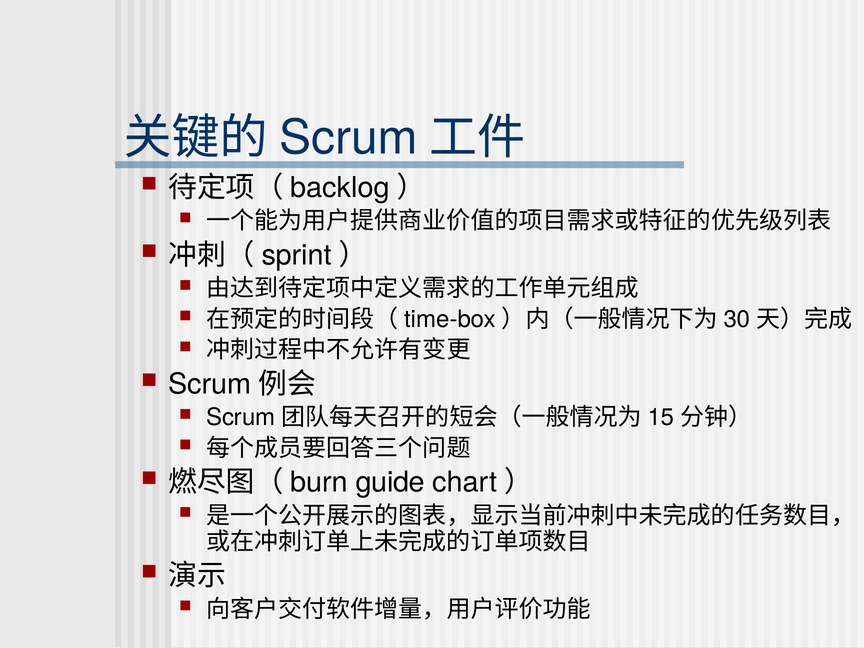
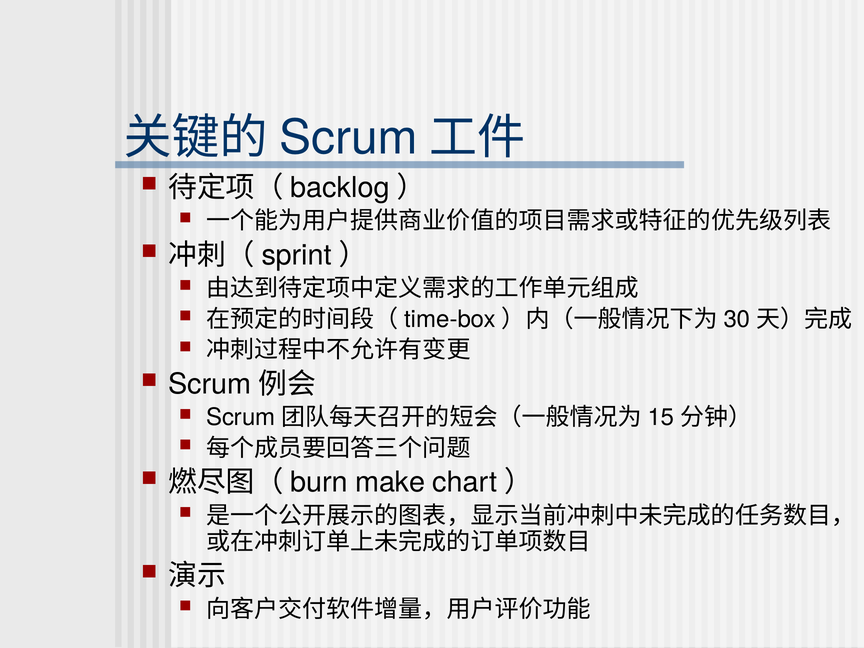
guide: guide -> make
